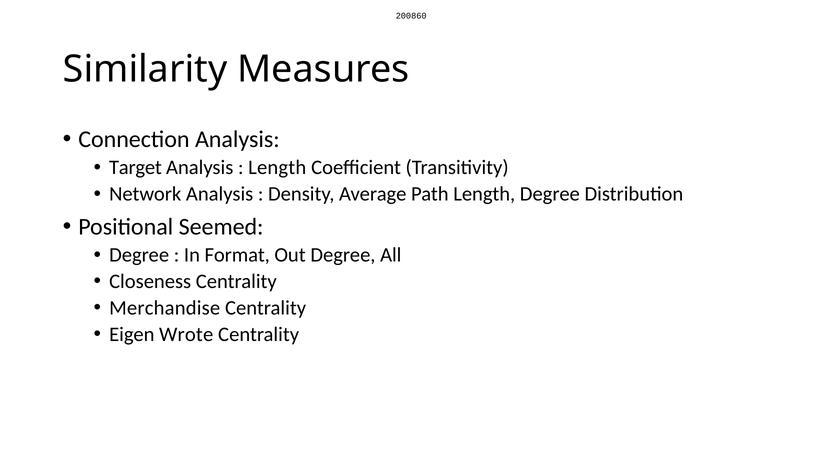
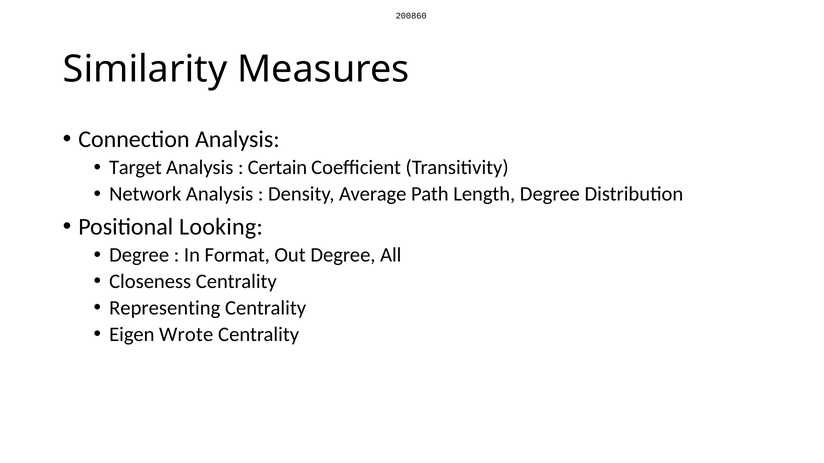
Length at (277, 168): Length -> Certain
Seemed: Seemed -> Looking
Merchandise: Merchandise -> Representing
